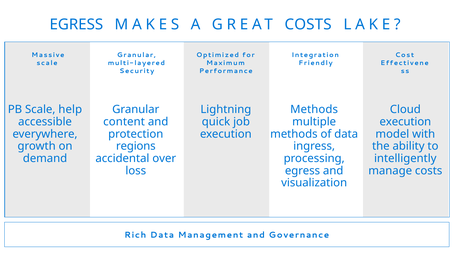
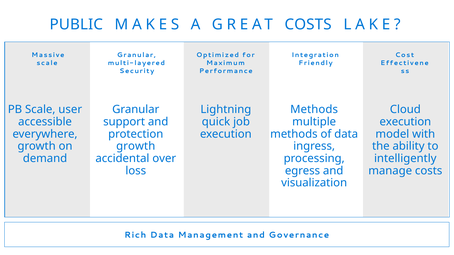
EGRESS at (76, 25): EGRESS -> PUBLIC
help: help -> user
content: content -> support
regions at (136, 146): regions -> growth
